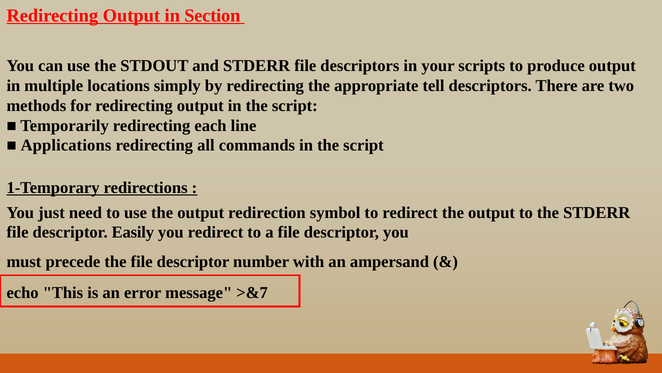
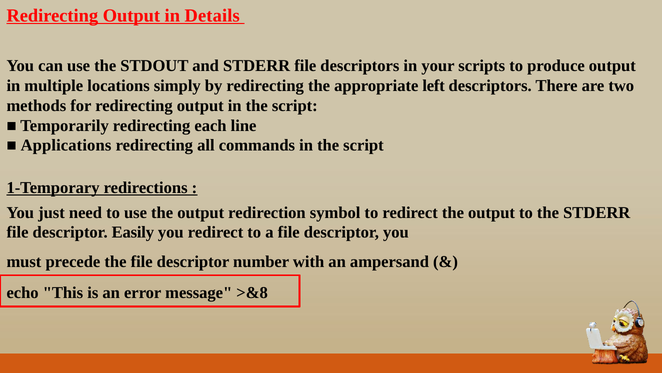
Section: Section -> Details
tell: tell -> left
>&7: >&7 -> >&8
